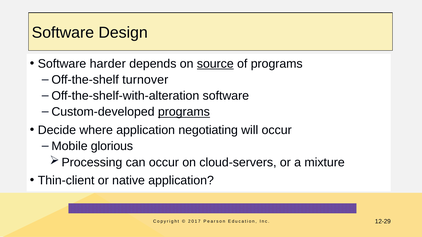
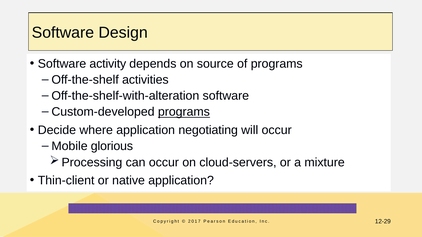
harder: harder -> activity
source underline: present -> none
turnover: turnover -> activities
